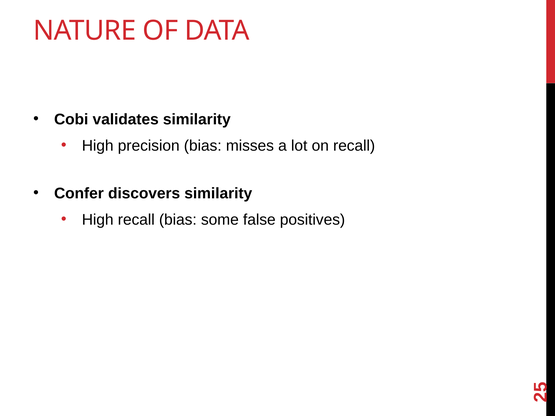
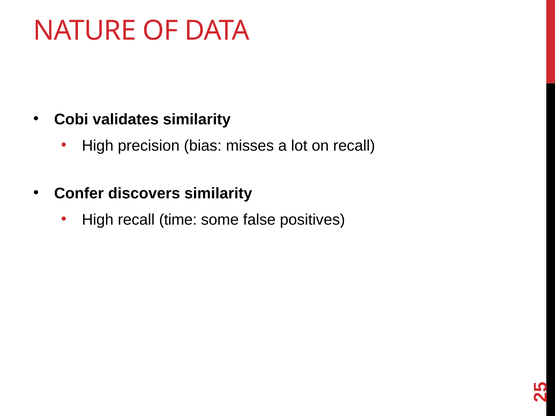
recall bias: bias -> time
